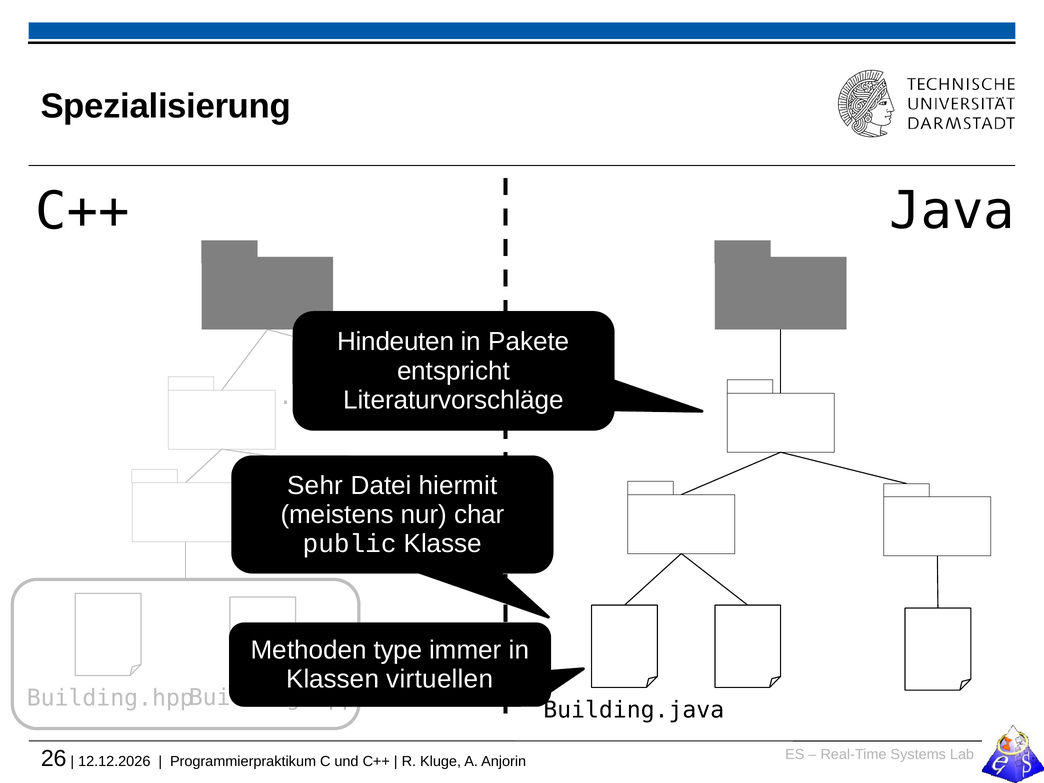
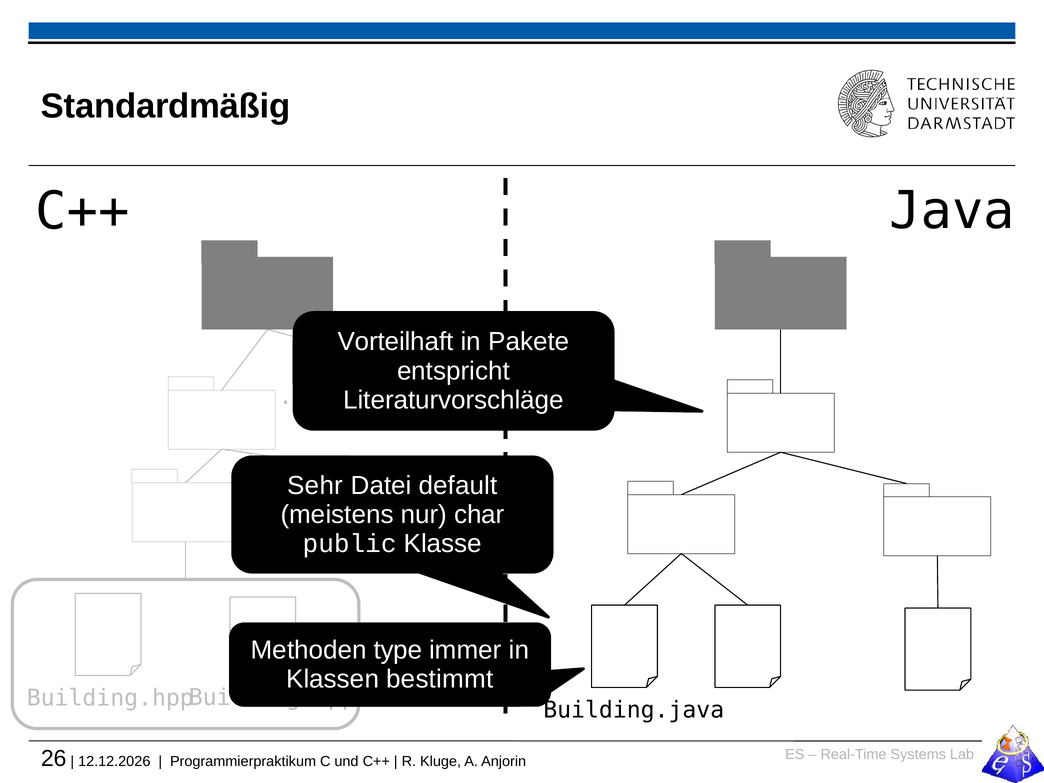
Spezialisierung: Spezialisierung -> Standardmäßig
Hindeuten: Hindeuten -> Vorteilhaft
hiermit: hiermit -> default
virtuellen: virtuellen -> bestimmt
